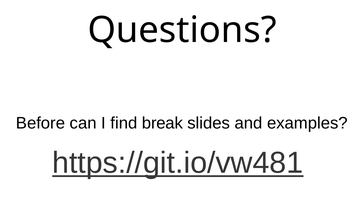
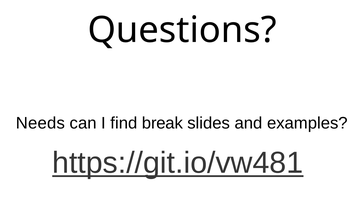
Before: Before -> Needs
